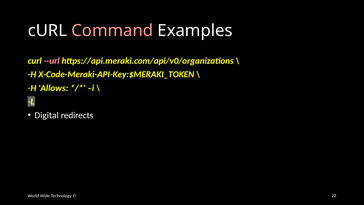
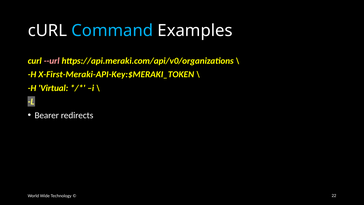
Command colour: pink -> light blue
X-Code-Meraki-API-Key:$MERAKI_TOKEN: X-Code-Meraki-API-Key:$MERAKI_TOKEN -> X-First-Meraki-API-Key:$MERAKI_TOKEN
Allows: Allows -> Virtual
Digital: Digital -> Bearer
